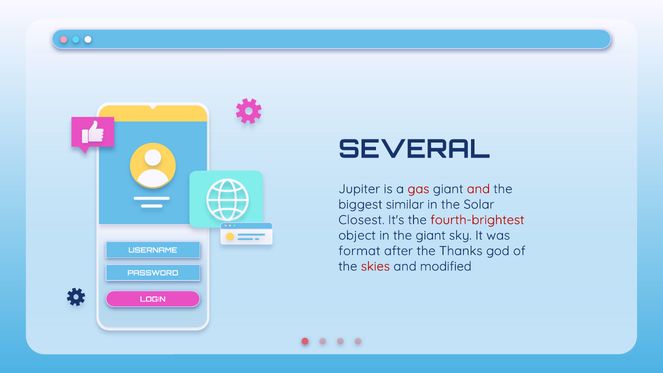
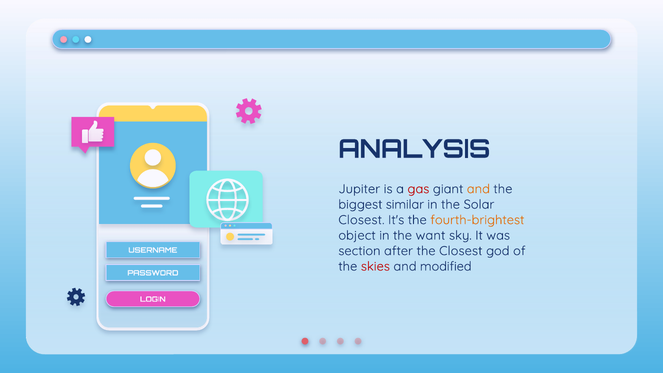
SEVERAL: SEVERAL -> ANALYSIS
and at (478, 189) colour: red -> orange
fourth-brightest colour: red -> orange
the giant: giant -> want
format: format -> section
the Thanks: Thanks -> Closest
